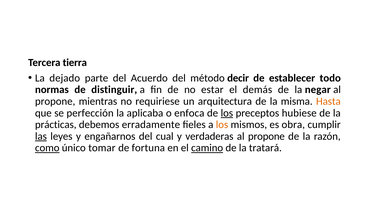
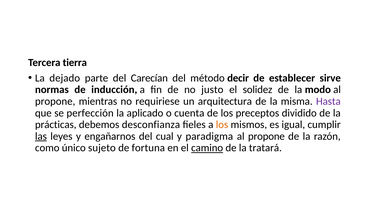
Acuerdo: Acuerdo -> Carecían
todo: todo -> sirve
distinguir: distinguir -> inducción
estar: estar -> justo
demás: demás -> solidez
negar: negar -> modo
Hasta colour: orange -> purple
aplicaba: aplicaba -> aplicado
enfoca: enfoca -> cuenta
los at (227, 113) underline: present -> none
hubiese: hubiese -> dividido
erradamente: erradamente -> desconfianza
obra: obra -> igual
verdaderas: verdaderas -> paradigma
como underline: present -> none
tomar: tomar -> sujeto
